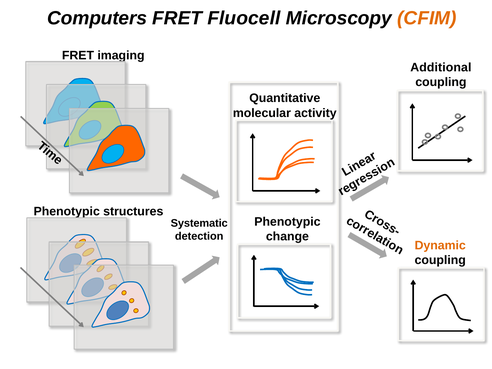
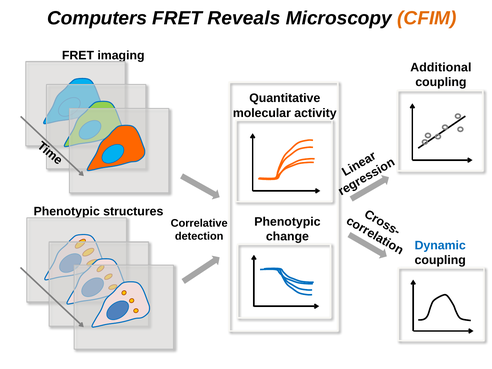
Fluocell: Fluocell -> Reveals
Systematic: Systematic -> Correlative
Dynamic colour: orange -> blue
